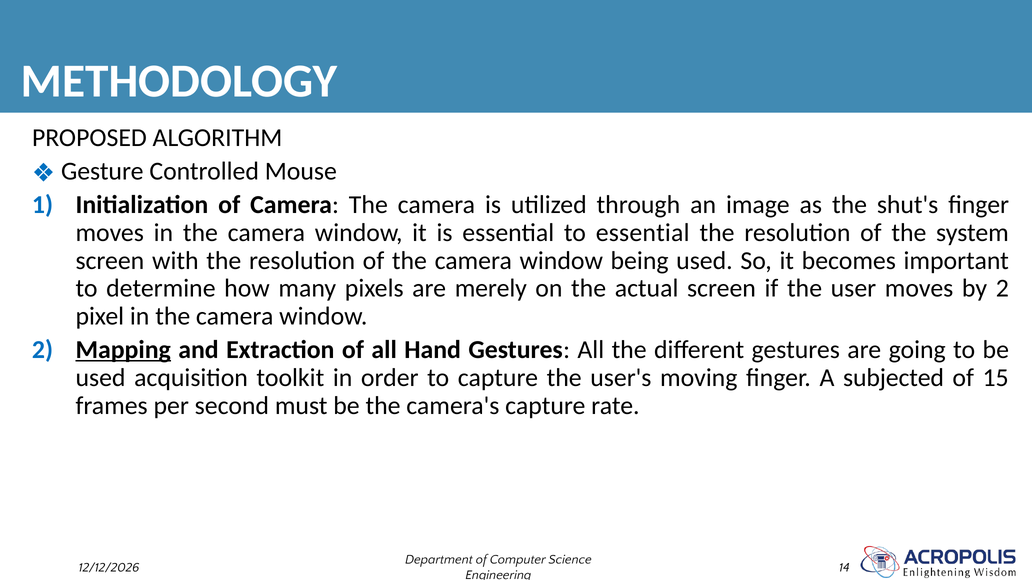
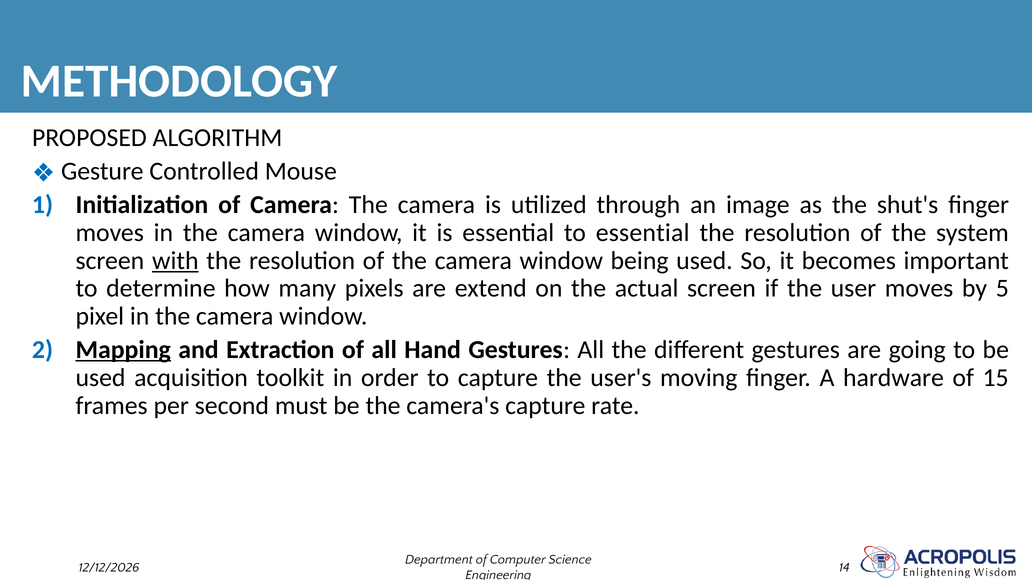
with underline: none -> present
merely: merely -> extend
by 2: 2 -> 5
subjected: subjected -> hardware
